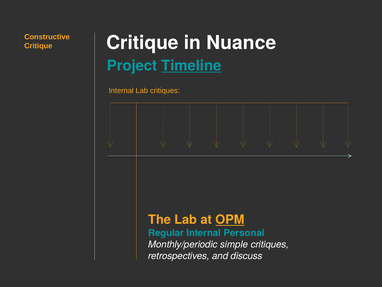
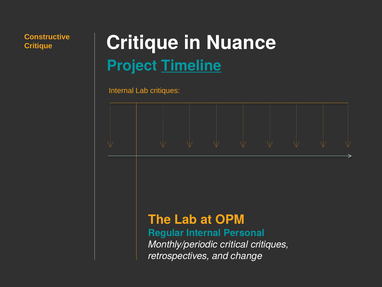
OPM underline: present -> none
simple: simple -> critical
discuss: discuss -> change
